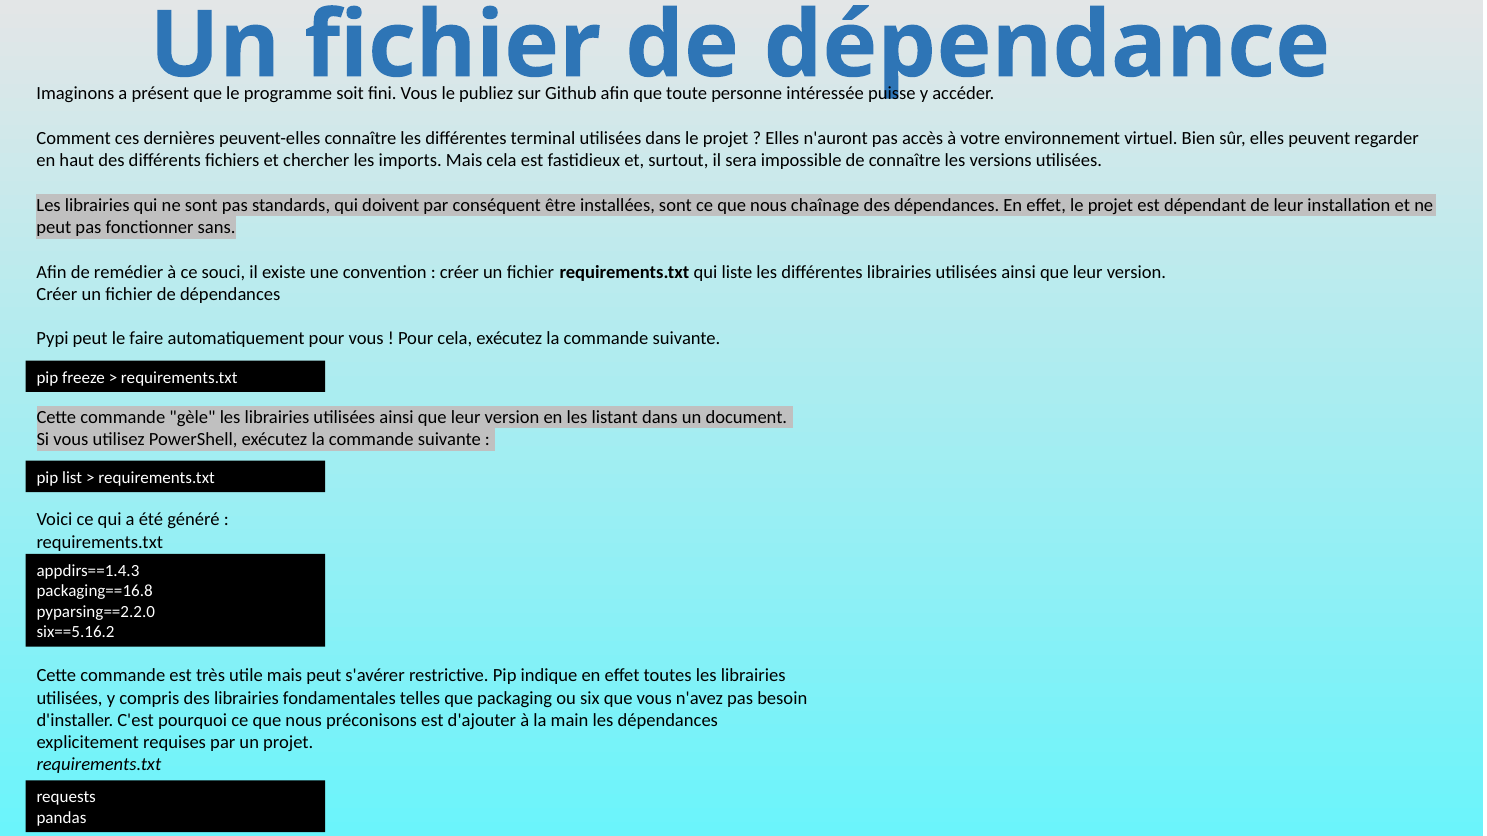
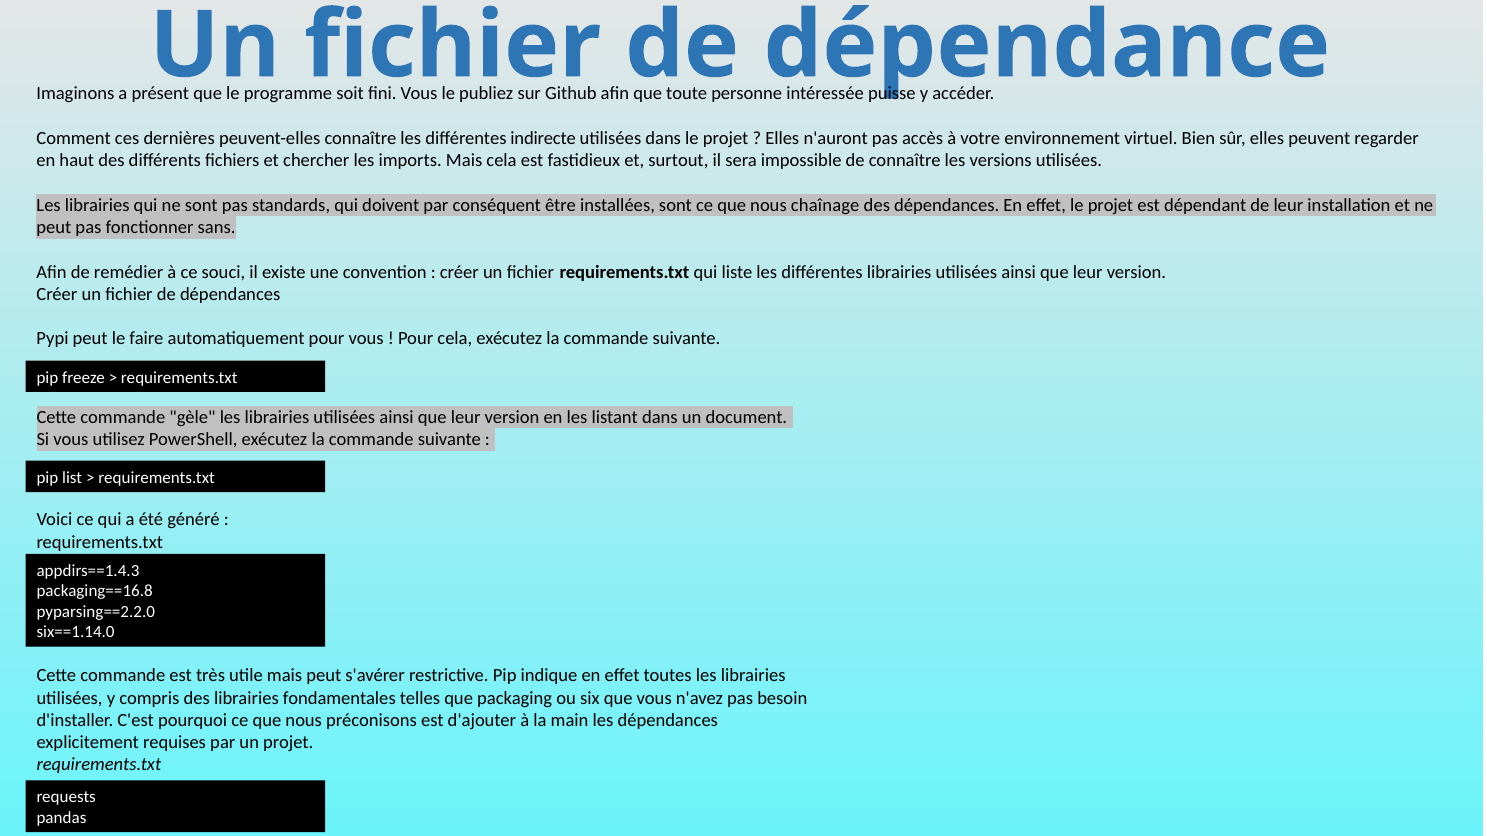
terminal: terminal -> indirecte
six==5.16.2: six==5.16.2 -> six==1.14.0
